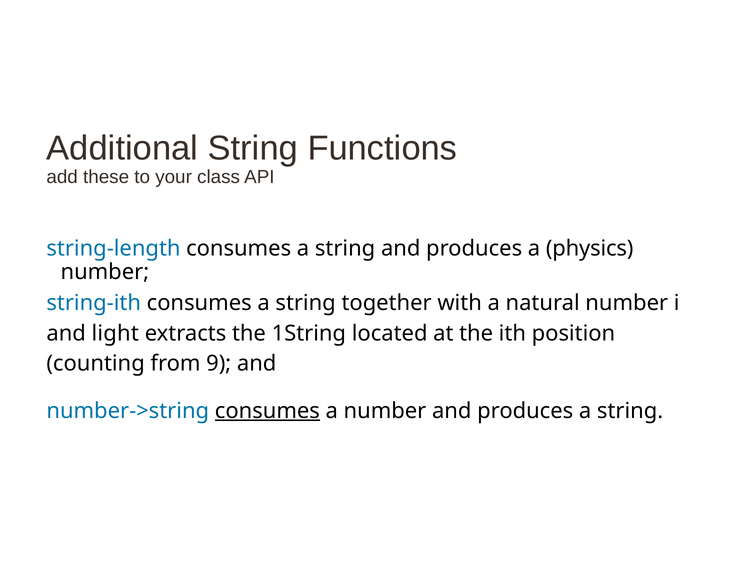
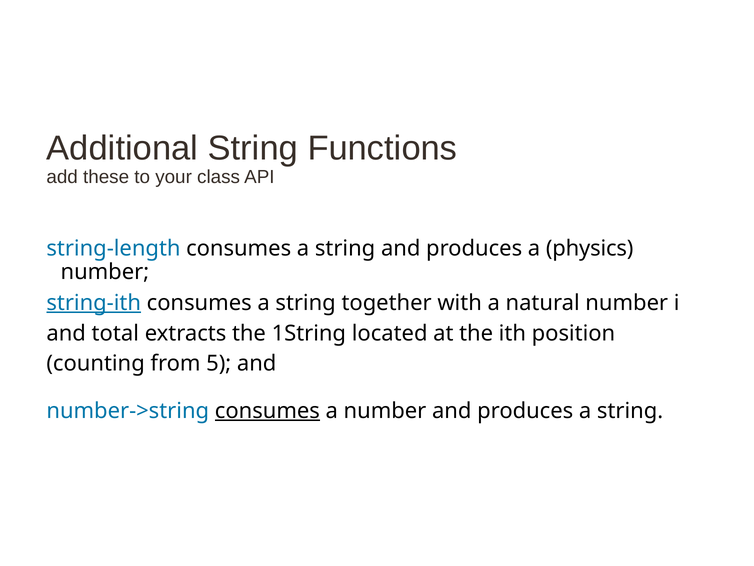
string-ith underline: none -> present
light: light -> total
9: 9 -> 5
